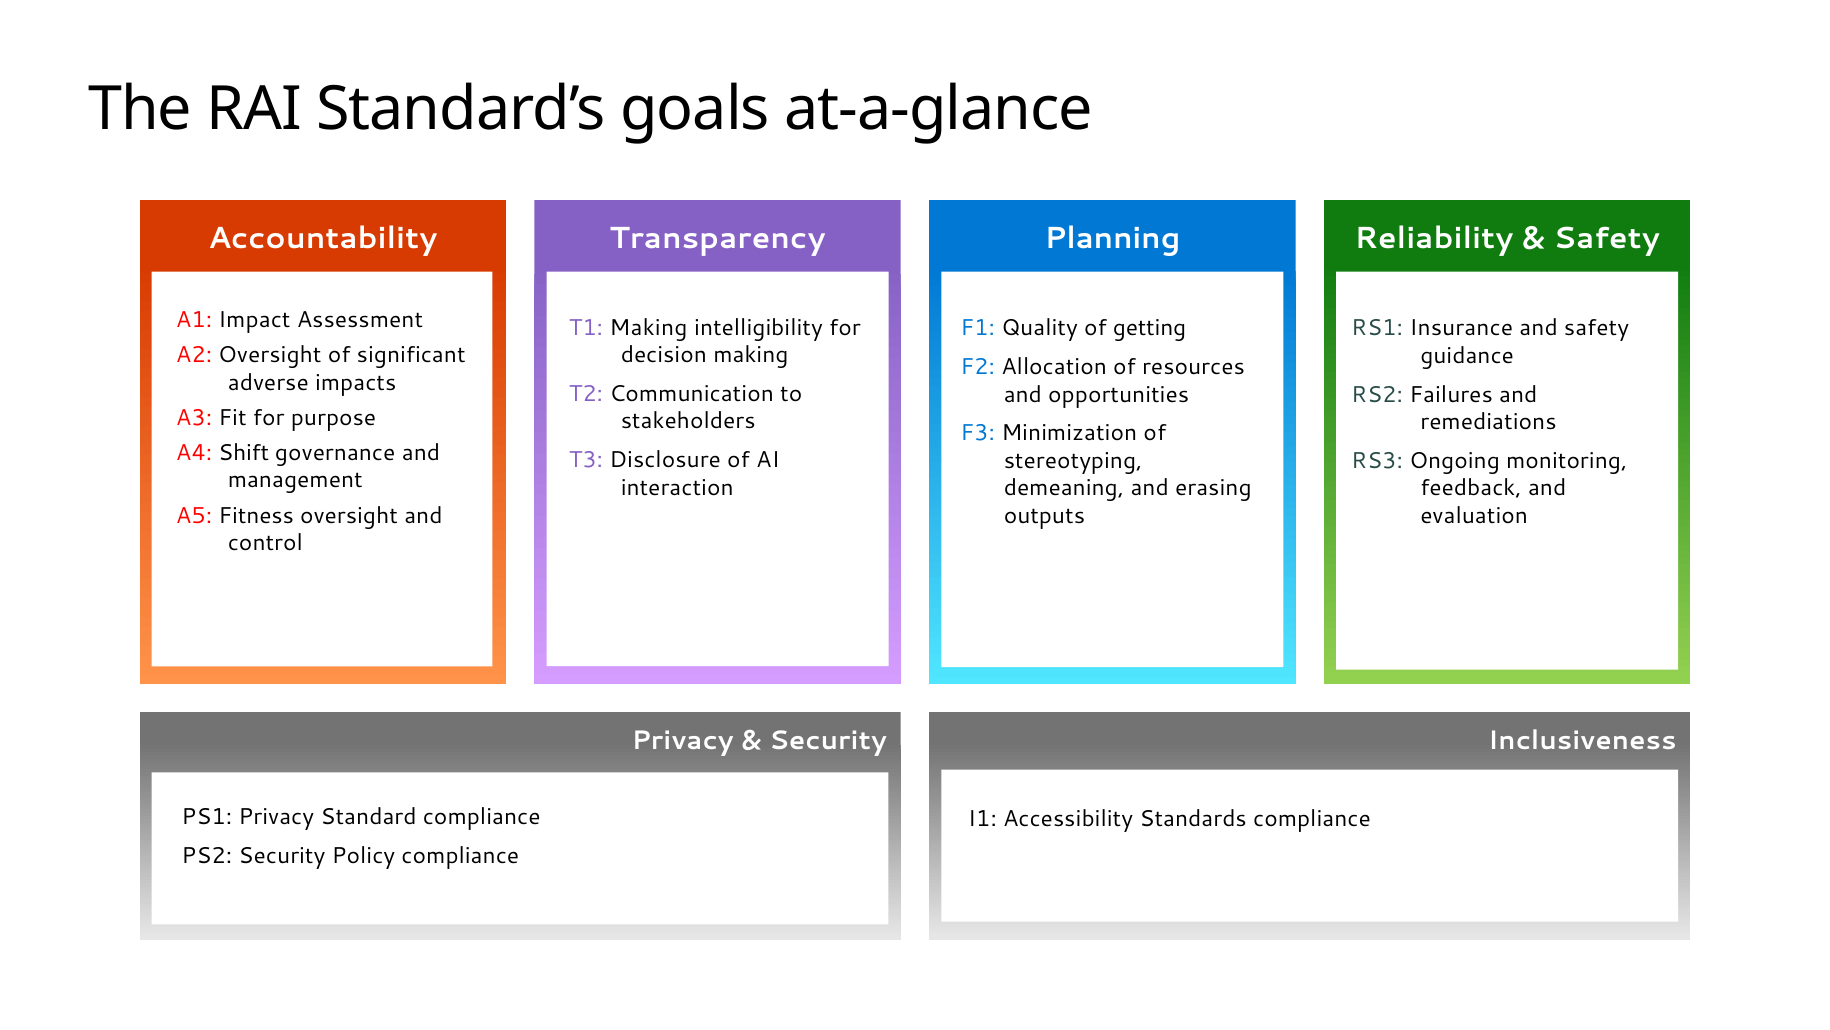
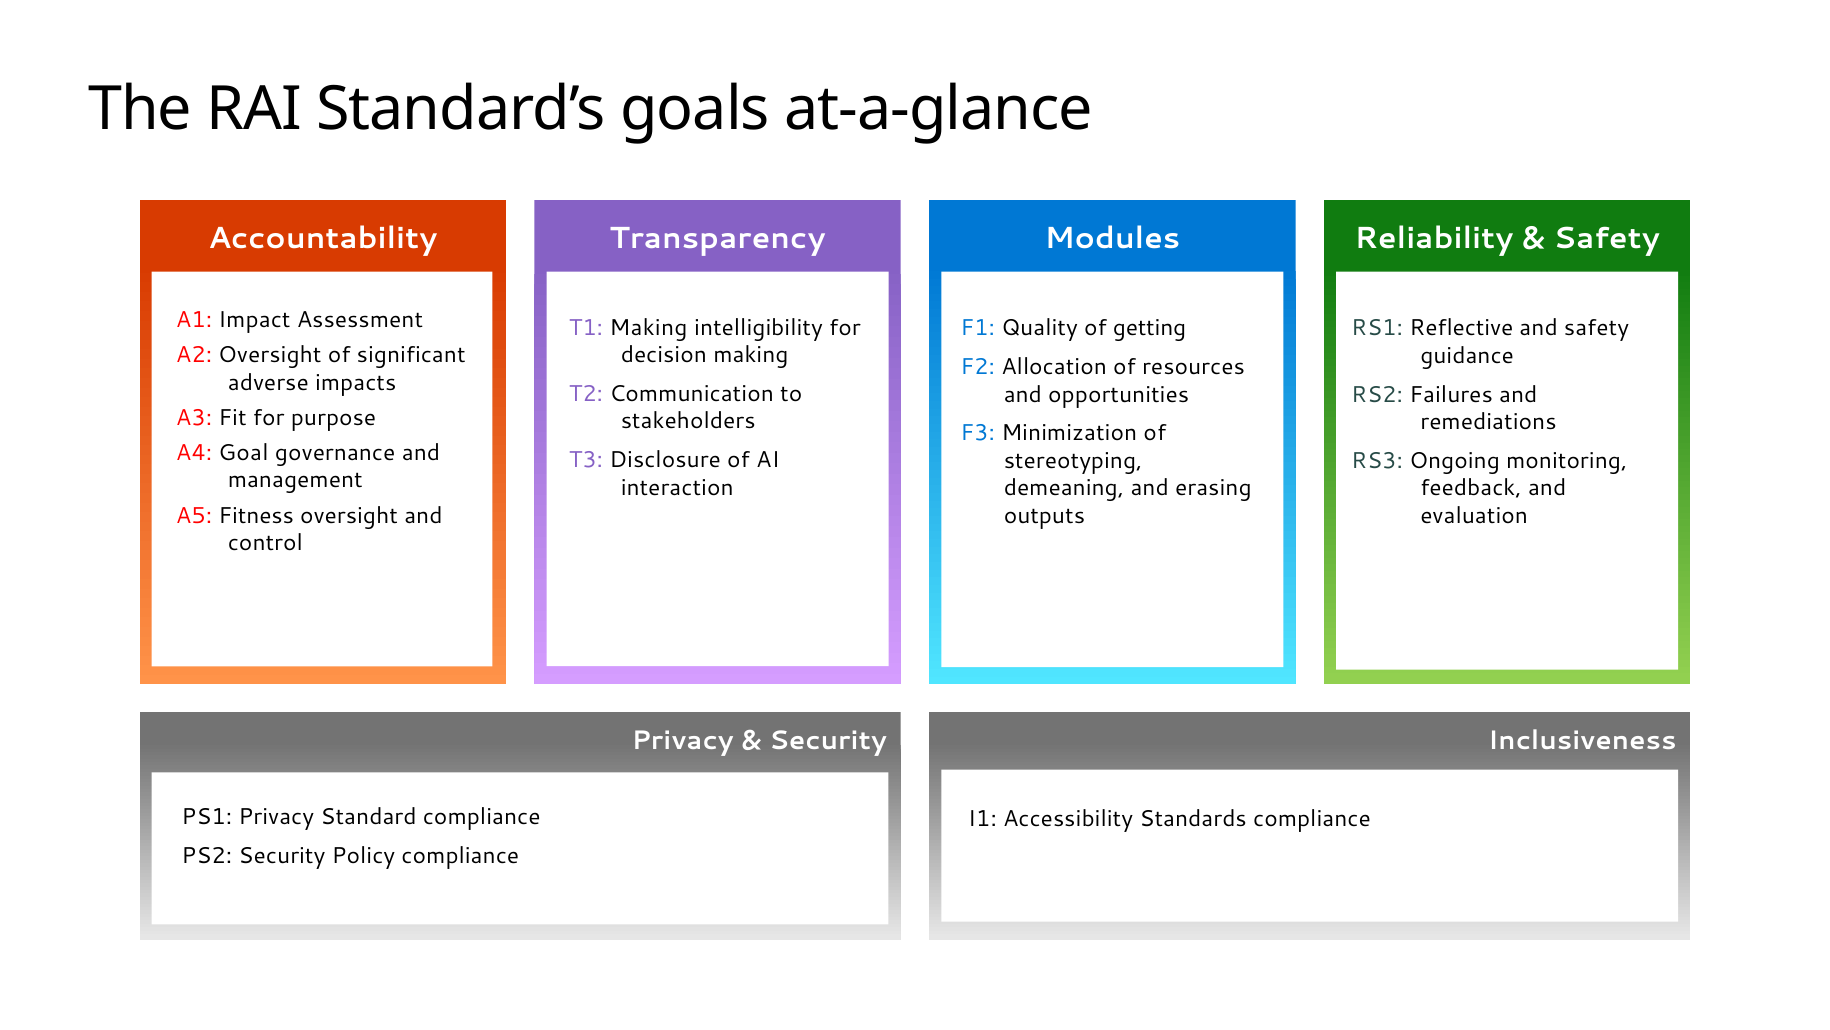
Planning: Planning -> Modules
Insurance: Insurance -> Reflective
Shift: Shift -> Goal
